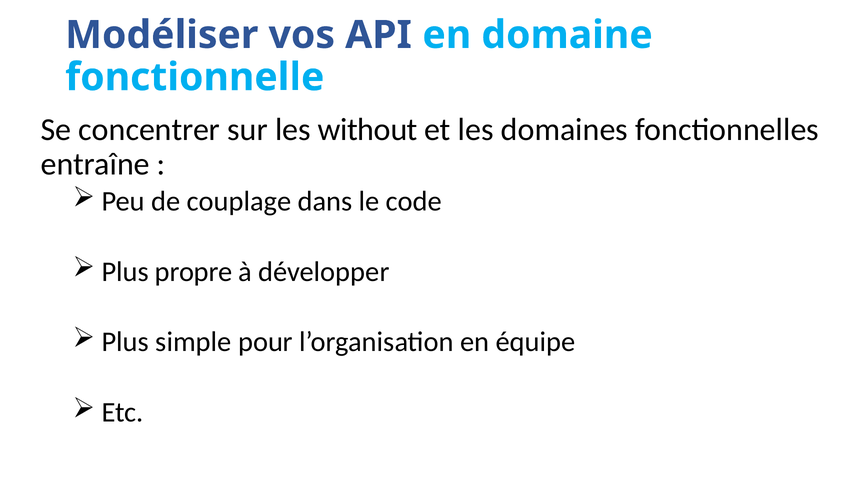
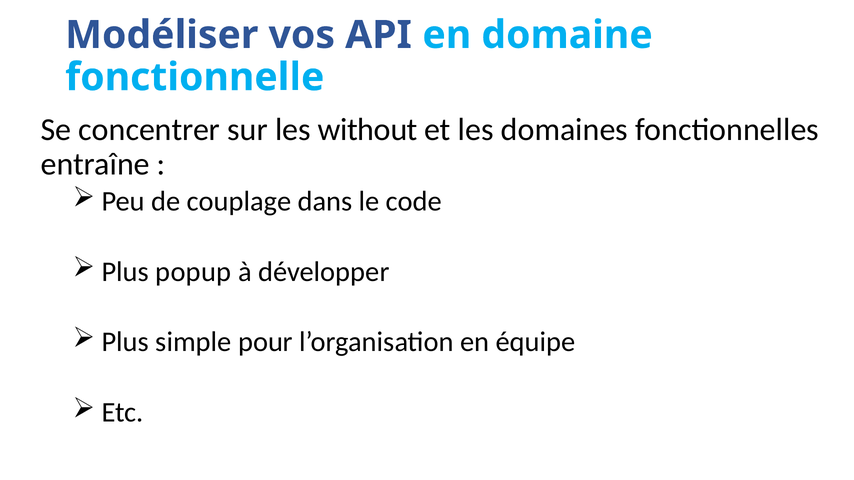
propre: propre -> popup
